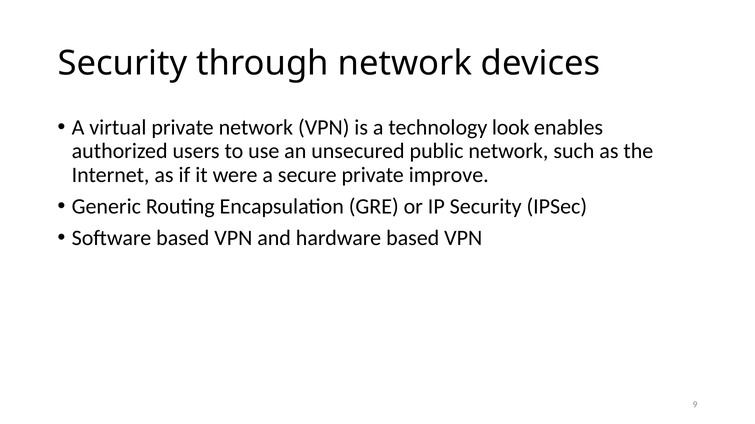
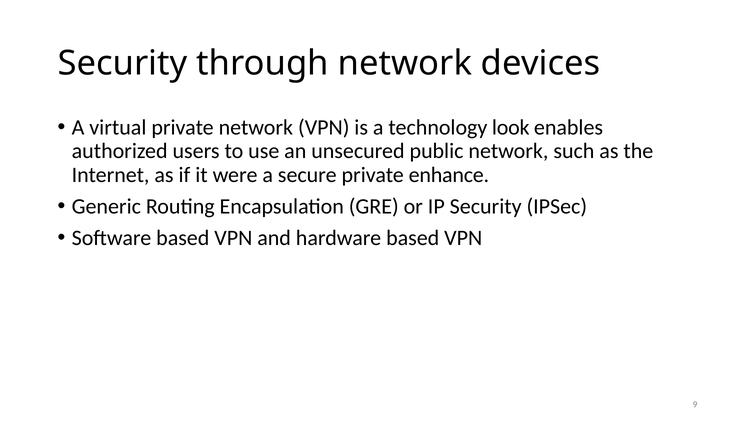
improve: improve -> enhance
